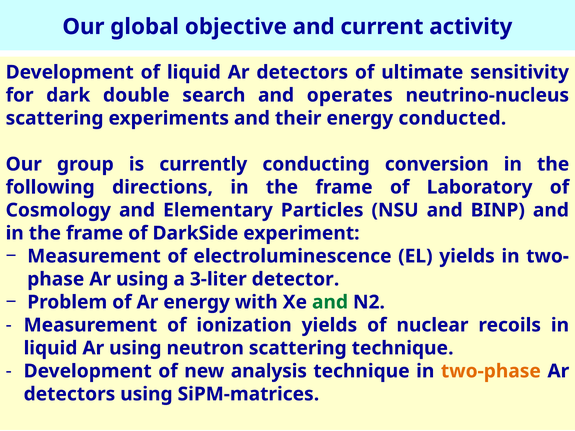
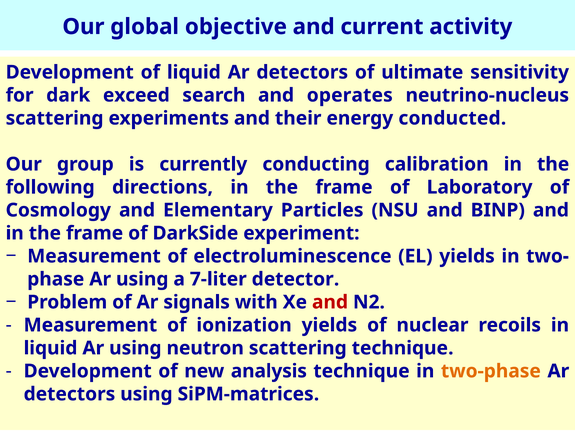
double: double -> exceed
conversion: conversion -> calibration
3-liter: 3-liter -> 7-liter
Ar energy: energy -> signals
and at (330, 302) colour: green -> red
